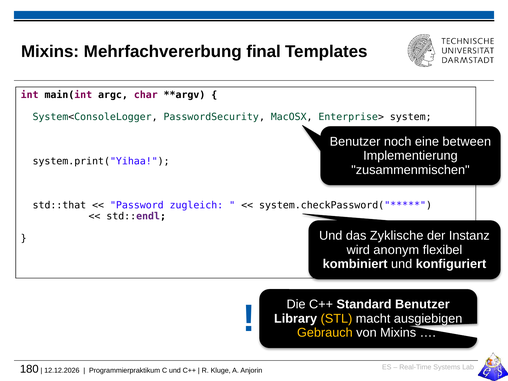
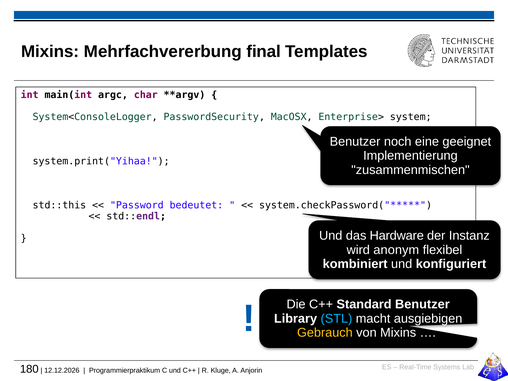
between: between -> geeignet
std::that: std::that -> std::this
zugleich: zugleich -> bedeutet
Zyklische: Zyklische -> Hardware
STL colour: yellow -> light blue
